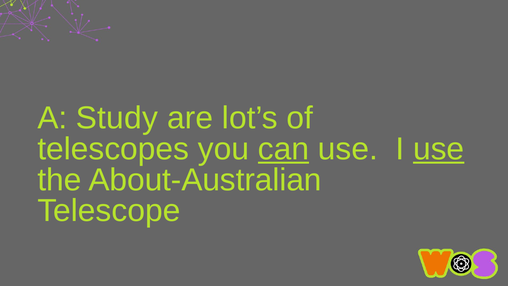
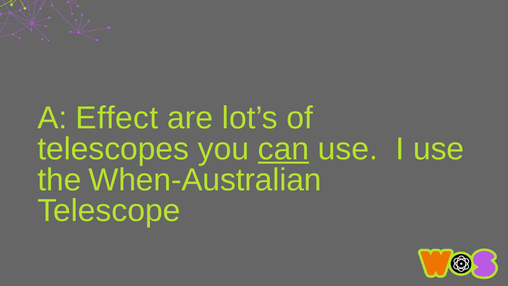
Study: Study -> Effect
use at (439, 149) underline: present -> none
About-Australian: About-Australian -> When-Australian
